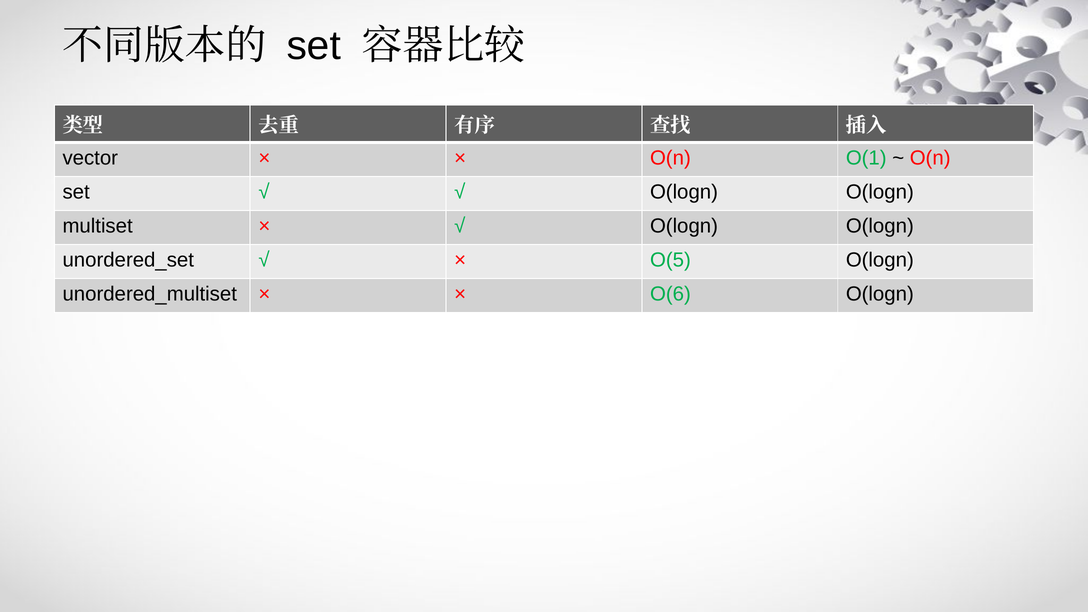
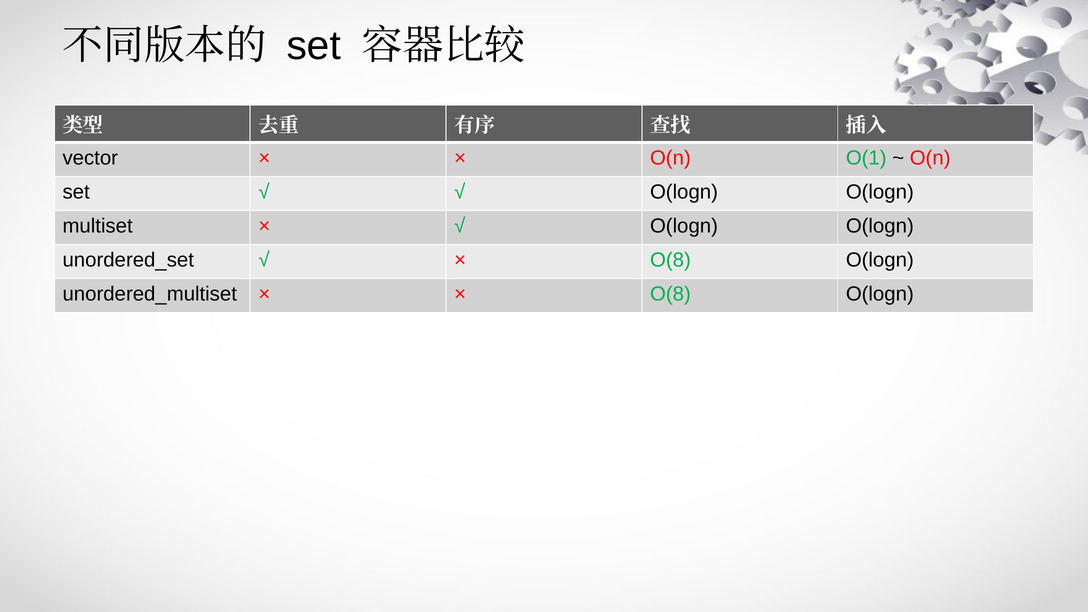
O(5 at (670, 260): O(5 -> O(8
O(6 at (670, 294): O(6 -> O(8
